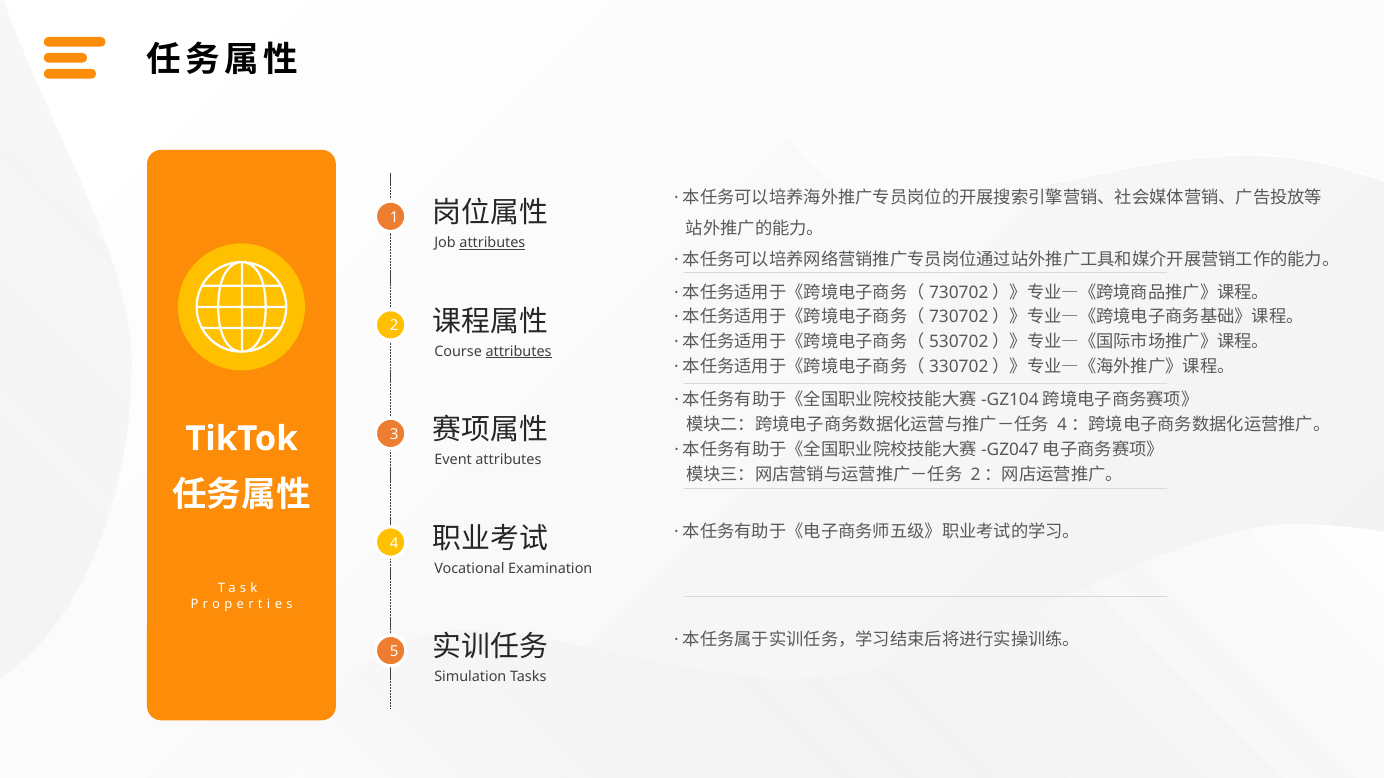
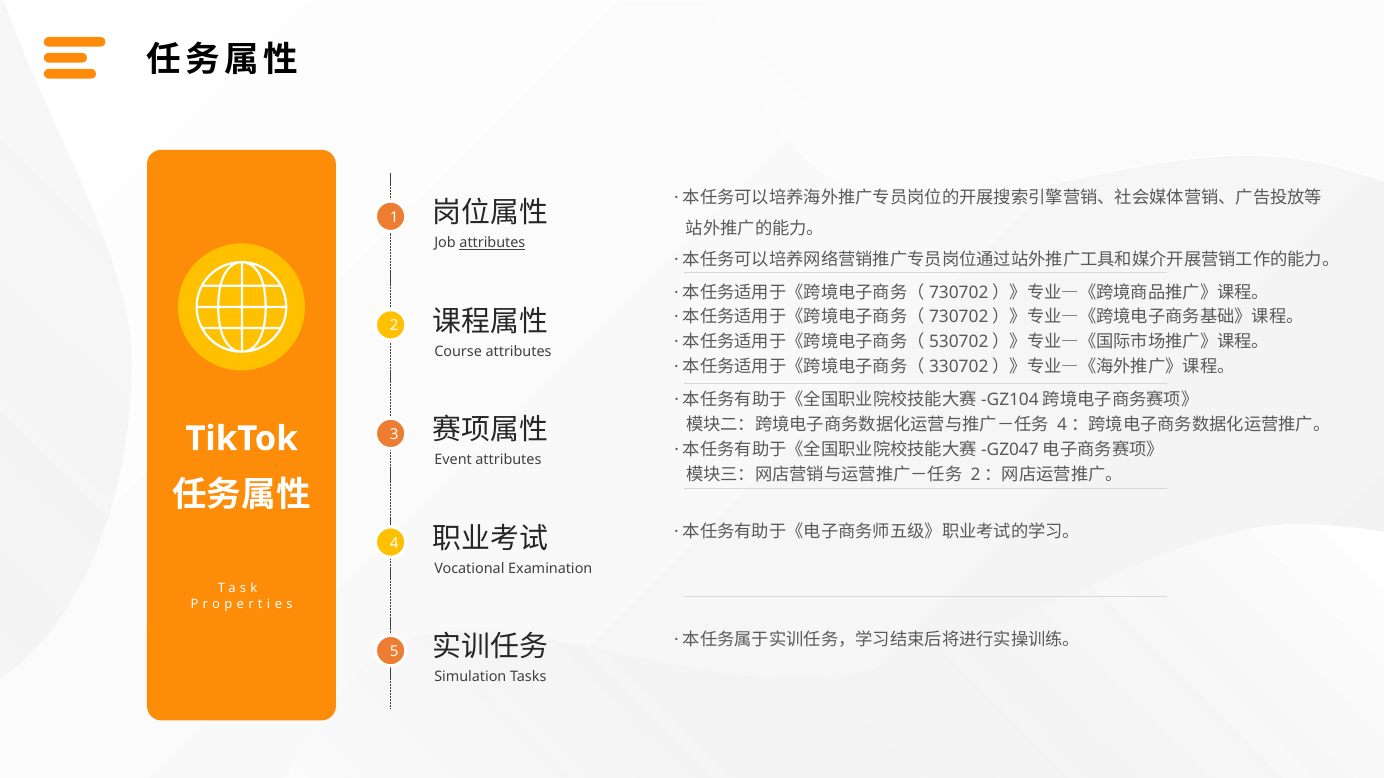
attributes at (519, 352) underline: present -> none
